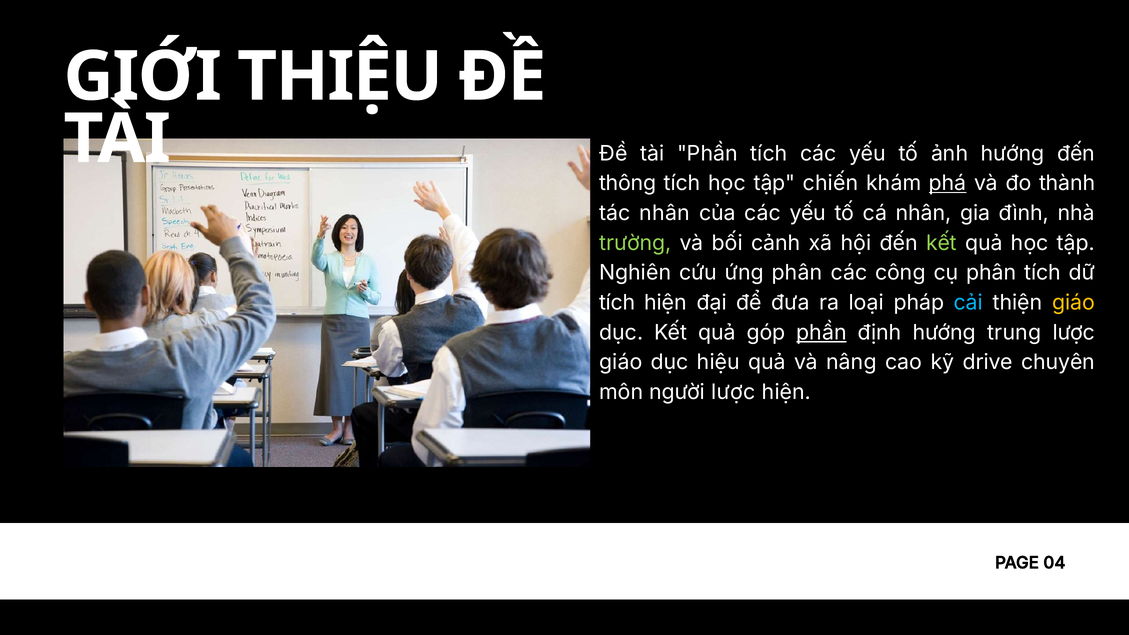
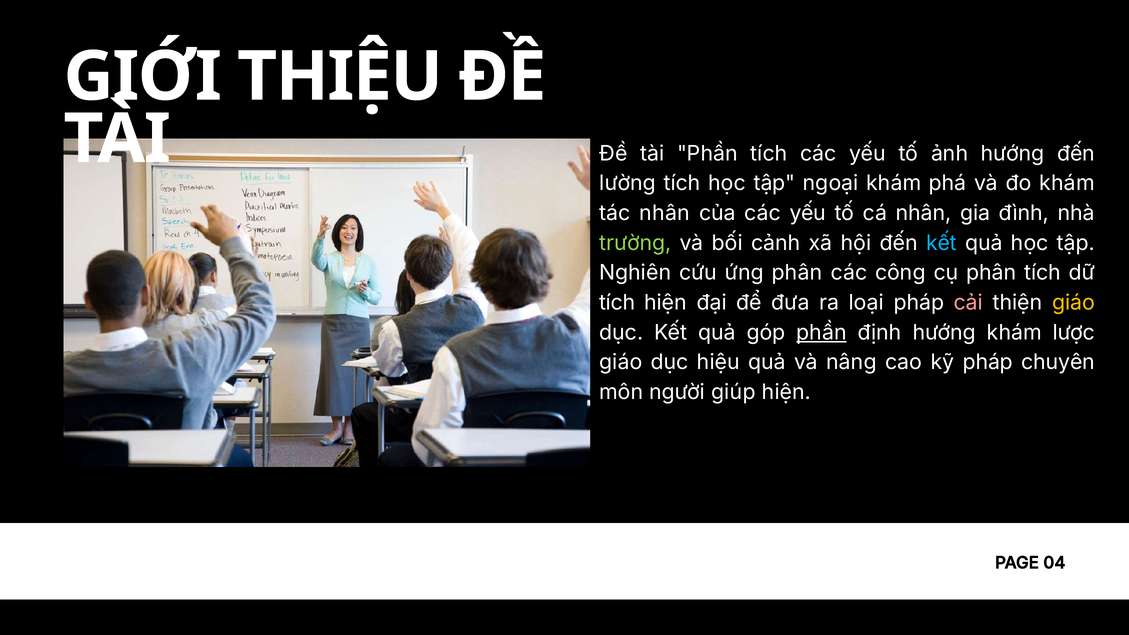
thông: thông -> lường
chiến: chiến -> ngoại
phá underline: present -> none
đo thành: thành -> khám
kết at (941, 243) colour: light green -> light blue
cải colour: light blue -> pink
hướng trung: trung -> khám
kỹ drive: drive -> pháp
người lược: lược -> giúp
